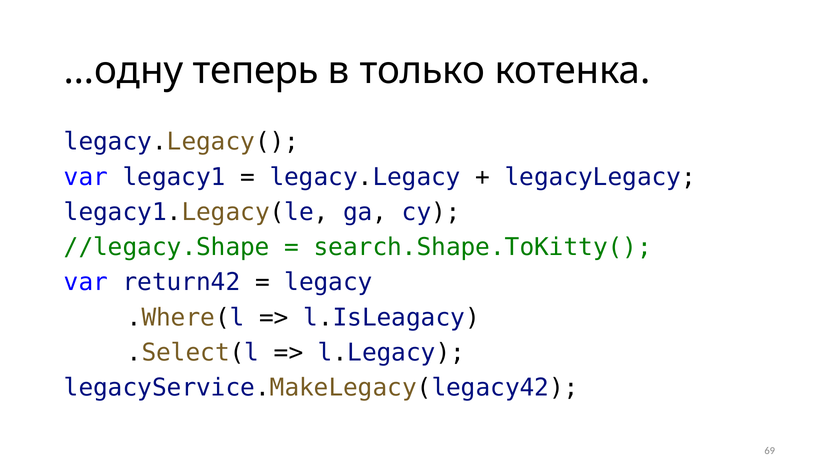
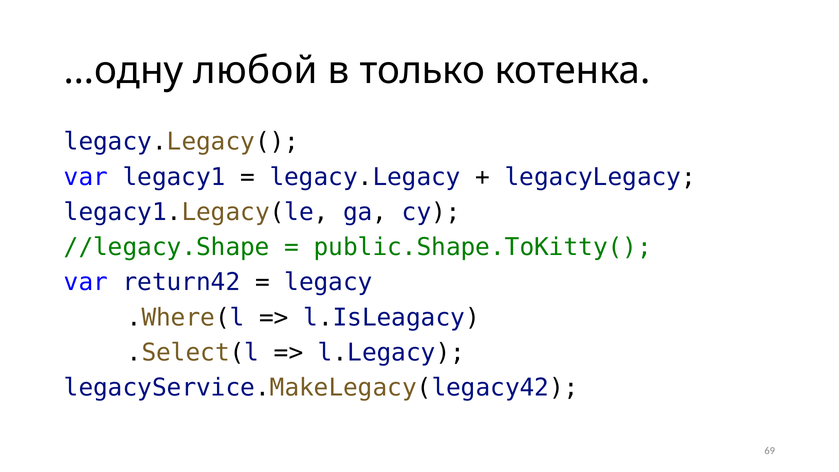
теперь: теперь -> любой
search.Shape.ToKitty(: search.Shape.ToKitty( -> public.Shape.ToKitty(
